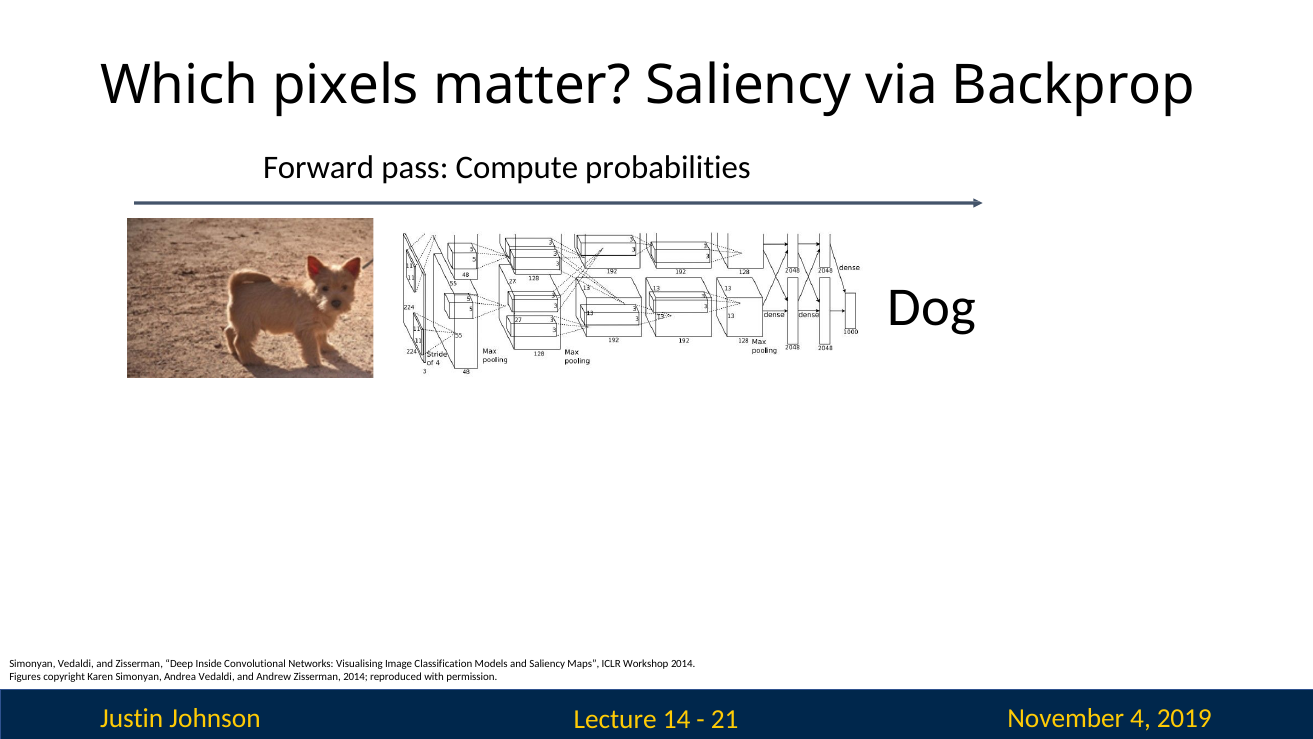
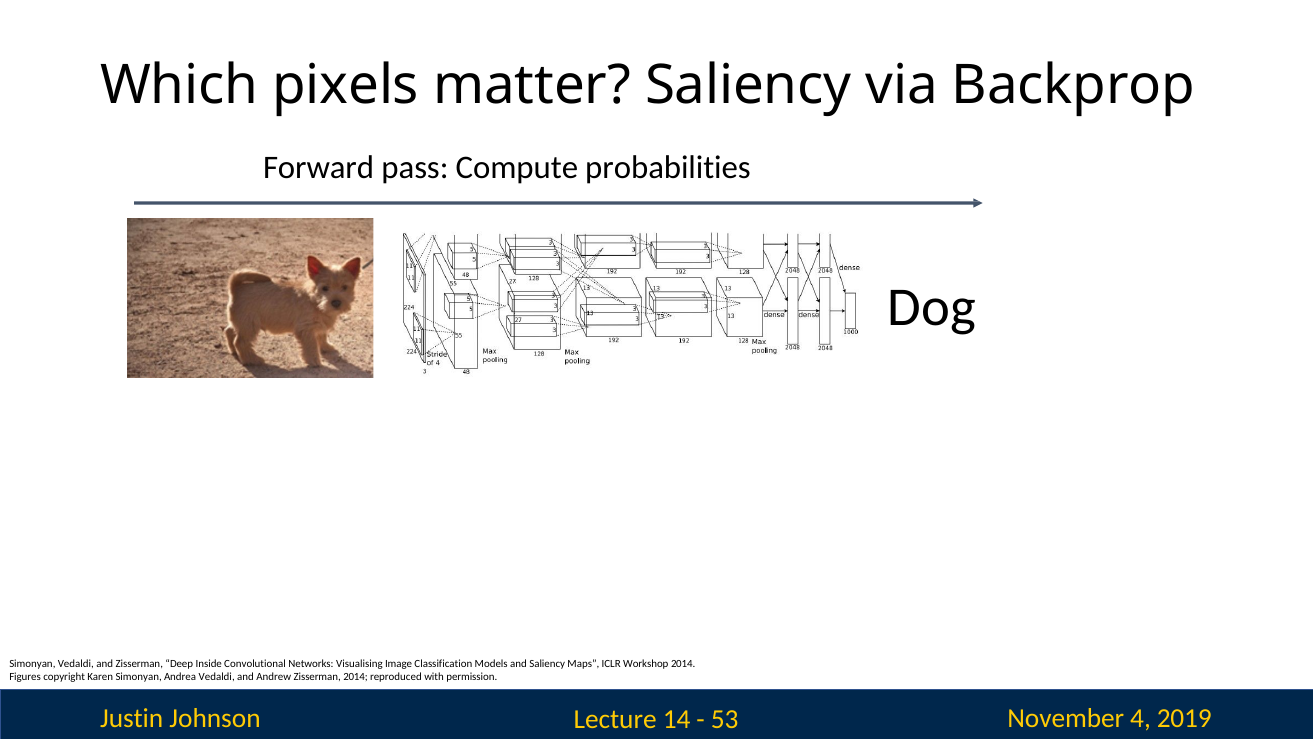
21: 21 -> 53
